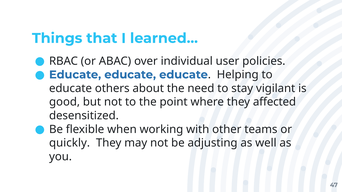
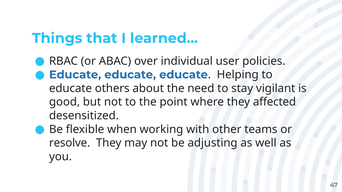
quickly: quickly -> resolve
